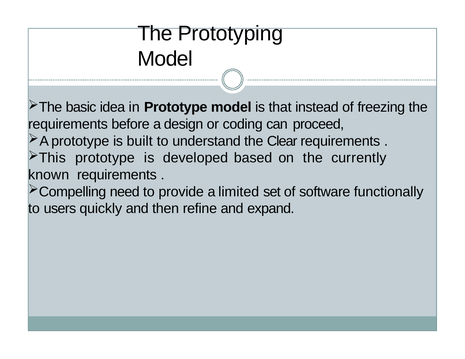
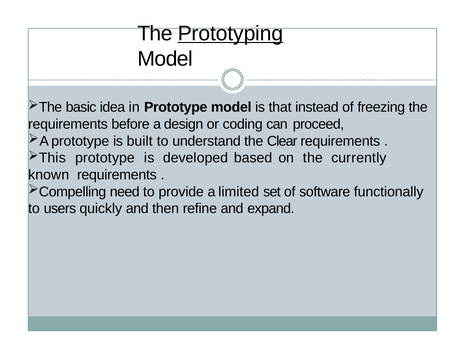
Prototyping underline: none -> present
